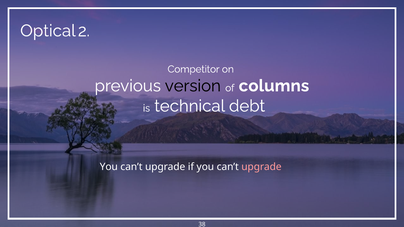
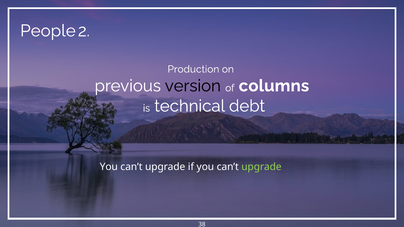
Optical: Optical -> People
Competitor: Competitor -> Production
upgrade at (261, 167) colour: pink -> light green
